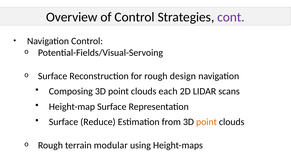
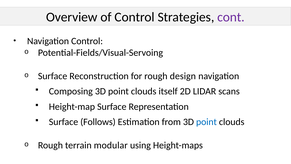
each: each -> itself
Reduce: Reduce -> Follows
point at (206, 122) colour: orange -> blue
